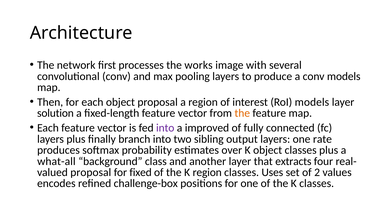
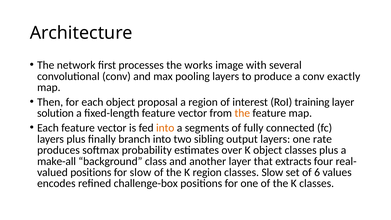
conv models: models -> exactly
RoI models: models -> training
into at (165, 128) colour: purple -> orange
improved: improved -> segments
what-all: what-all -> make-all
proposal at (91, 172): proposal -> positions
for fixed: fixed -> slow
classes Uses: Uses -> Slow
2: 2 -> 6
